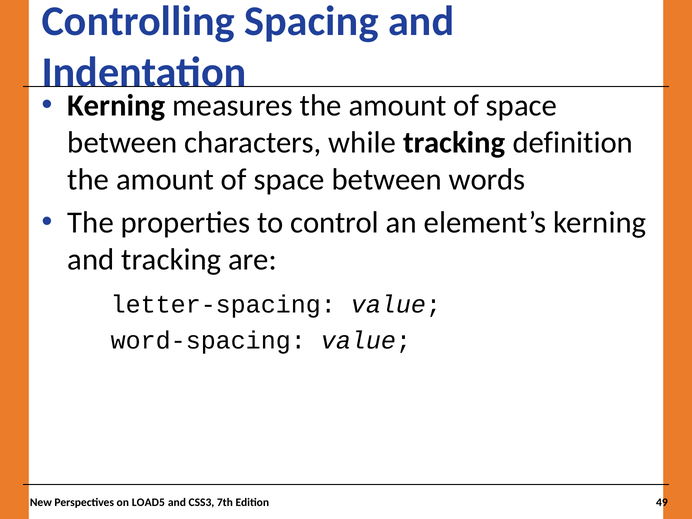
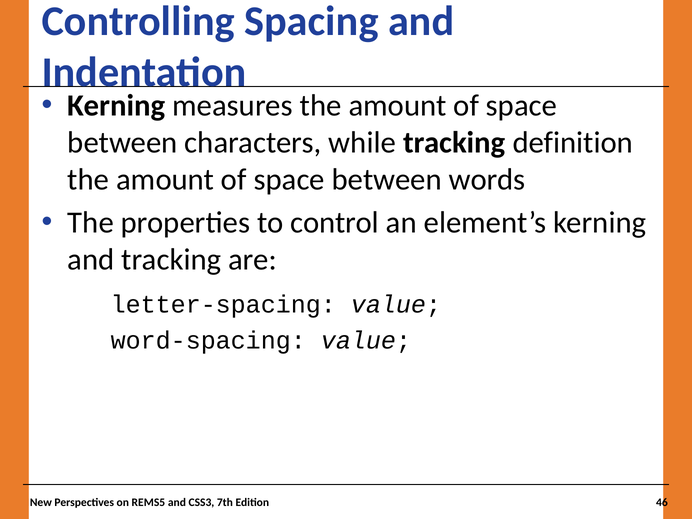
LOAD5: LOAD5 -> REMS5
49: 49 -> 46
